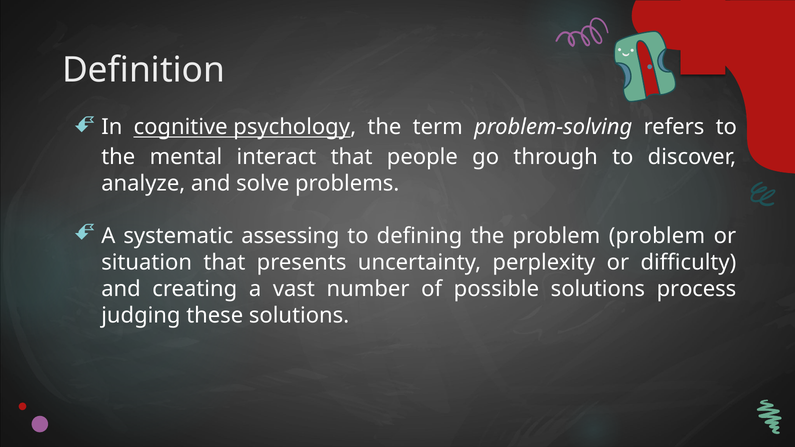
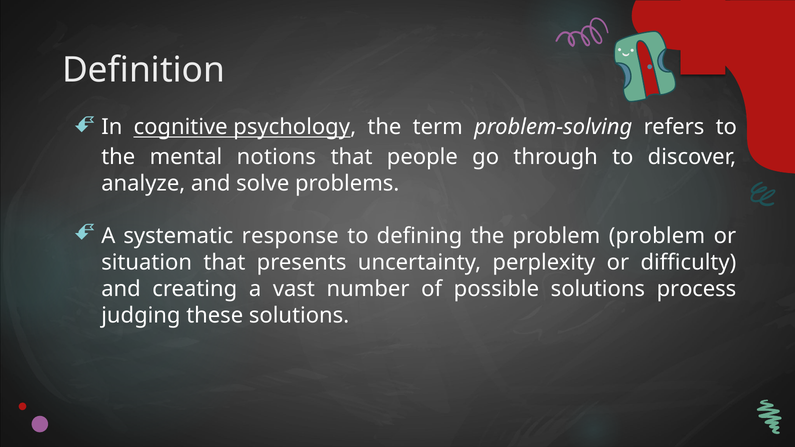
interact: interact -> notions
assessing: assessing -> response
